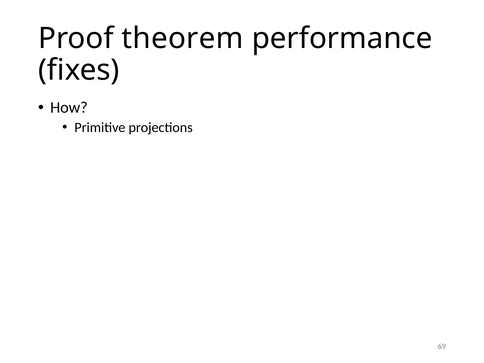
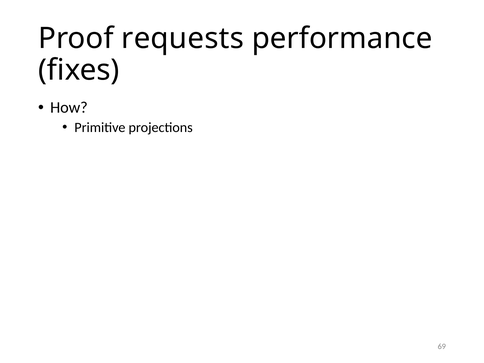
theorem: theorem -> requests
